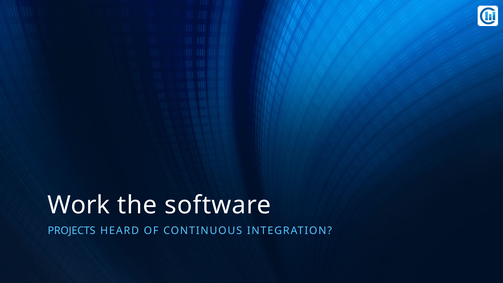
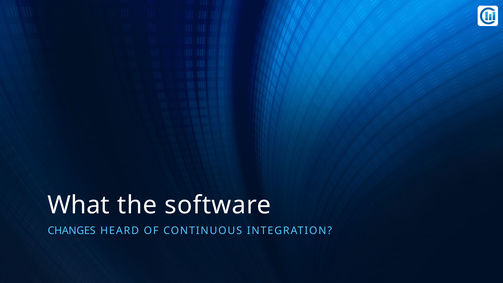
Work: Work -> What
PROJECTS: PROJECTS -> CHANGES
